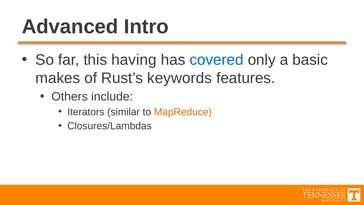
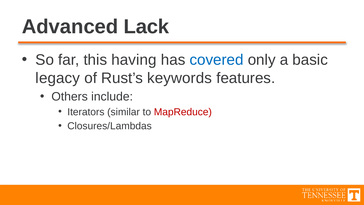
Intro: Intro -> Lack
makes: makes -> legacy
MapReduce colour: orange -> red
